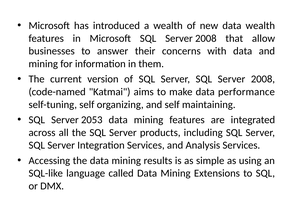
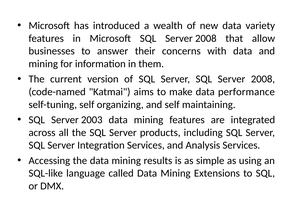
data wealth: wealth -> variety
2053: 2053 -> 2003
